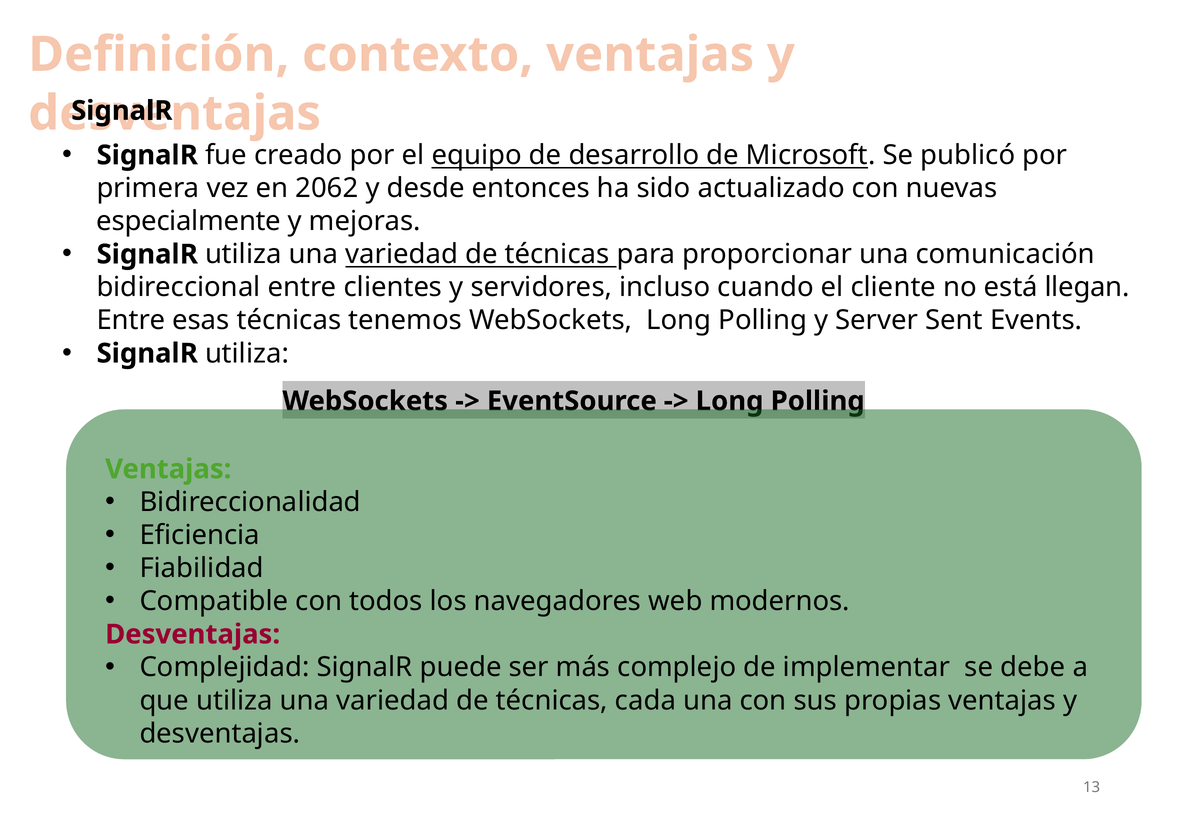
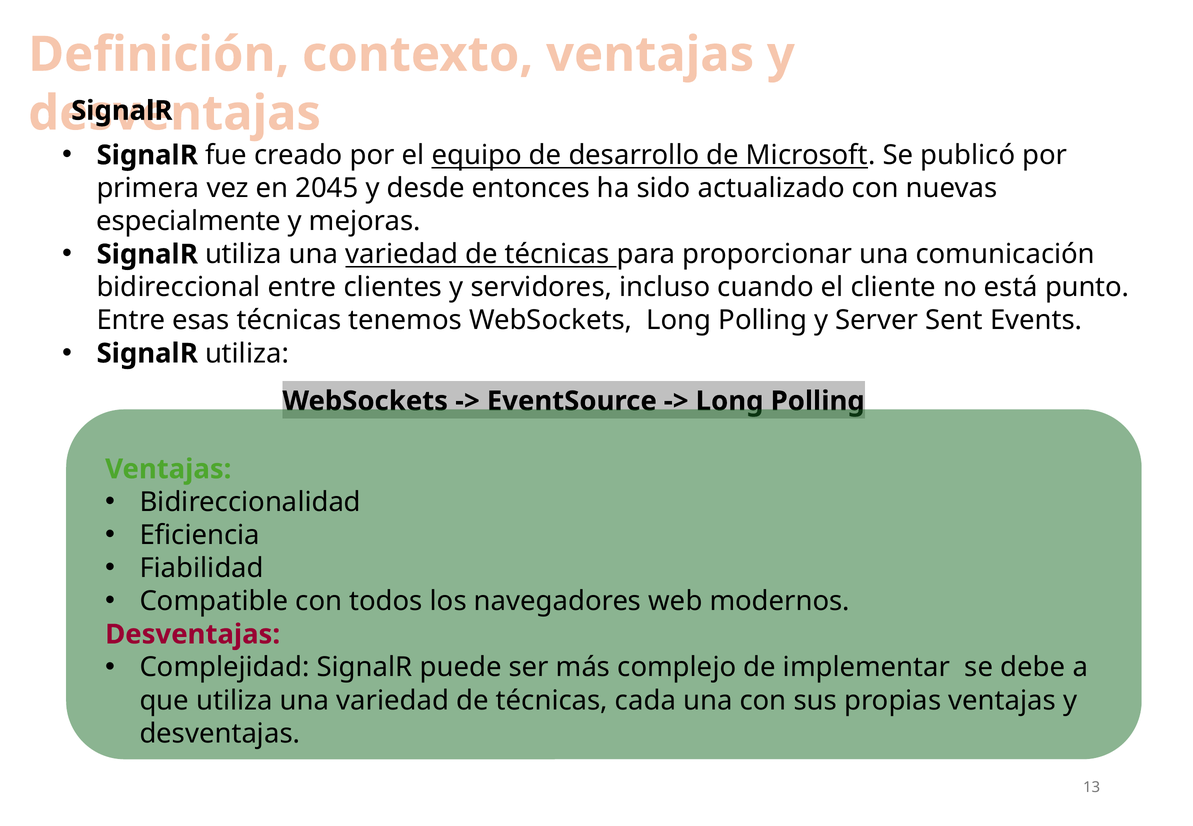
2062: 2062 -> 2045
llegan: llegan -> punto
